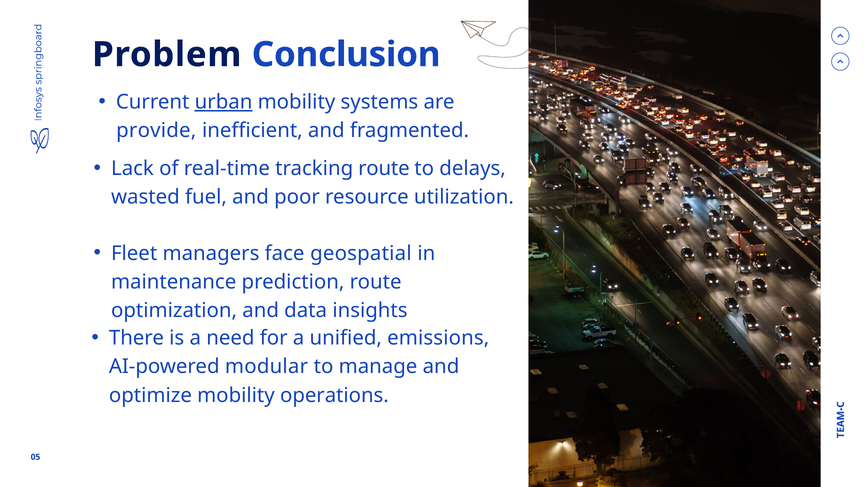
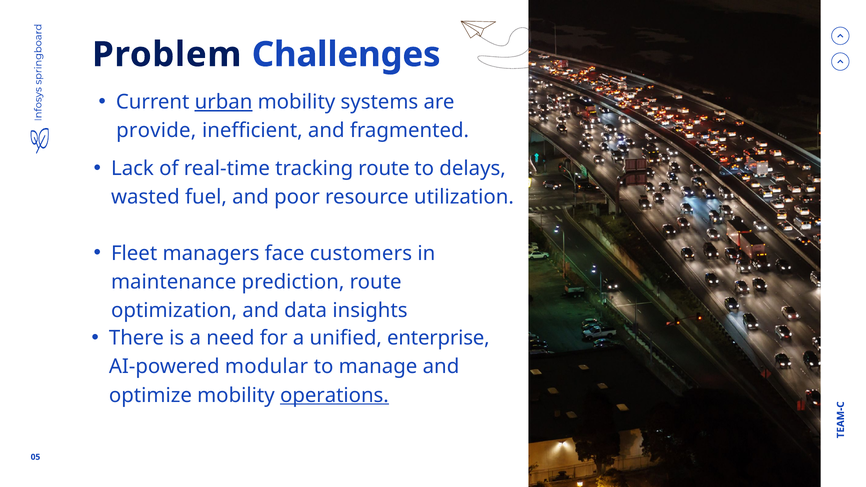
Conclusion: Conclusion -> Challenges
geospatial: geospatial -> customers
emissions: emissions -> enterprise
operations underline: none -> present
